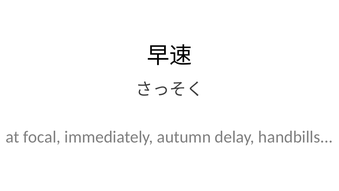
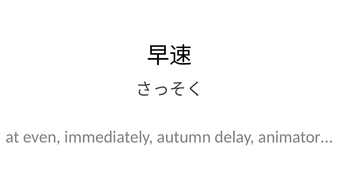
focal: focal -> even
handbills: handbills -> animator
